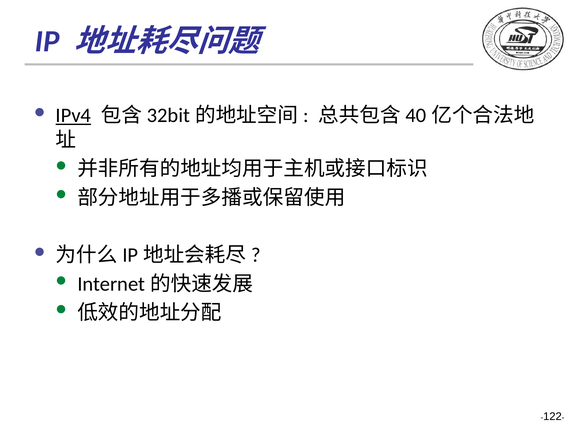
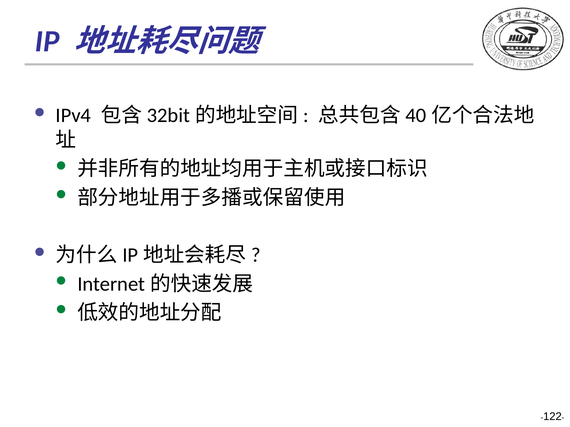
IPv4 underline: present -> none
